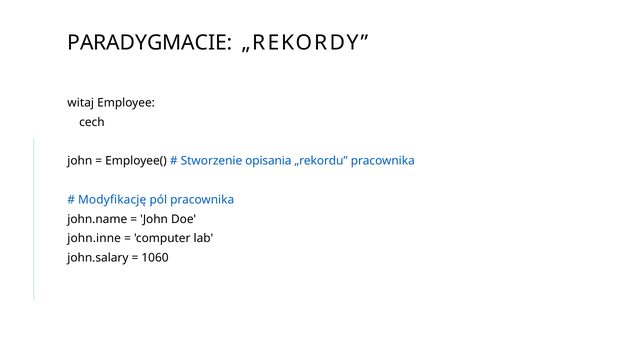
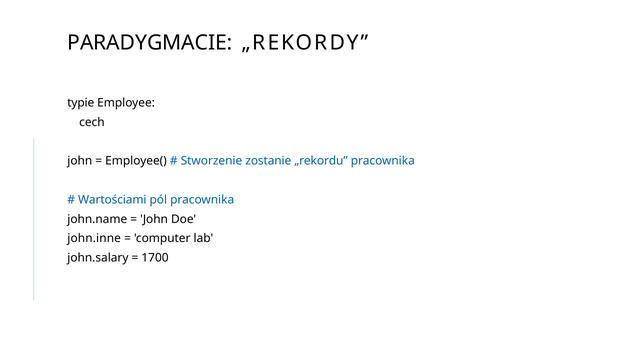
witaj: witaj -> typie
opisania: opisania -> zostanie
Modyfikację: Modyfikację -> Wartościami
1060: 1060 -> 1700
